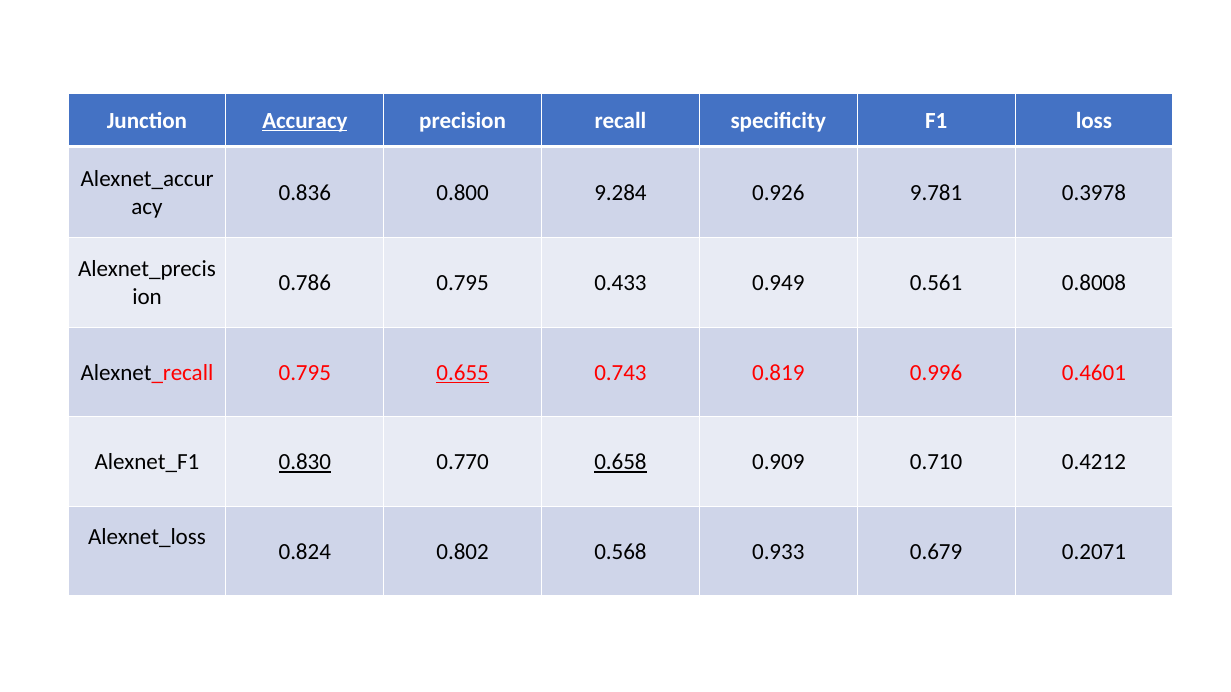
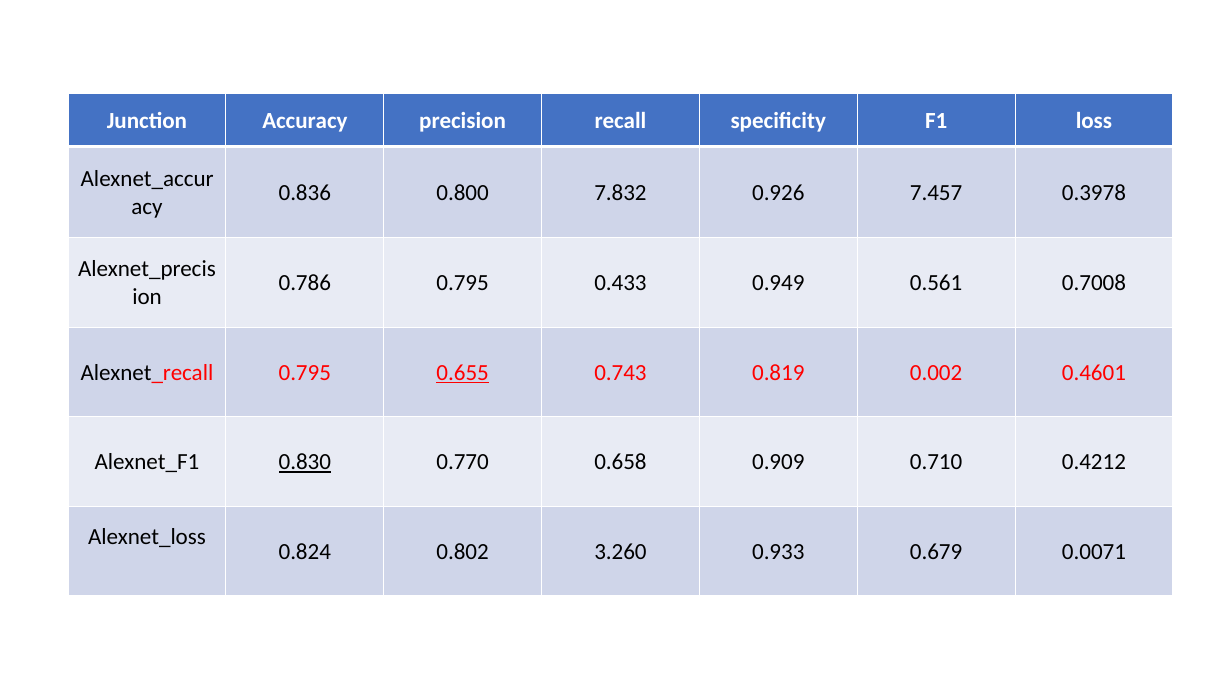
Accuracy underline: present -> none
9.284: 9.284 -> 7.832
9.781: 9.781 -> 7.457
0.8008: 0.8008 -> 0.7008
0.996: 0.996 -> 0.002
0.658 underline: present -> none
0.568: 0.568 -> 3.260
0.2071: 0.2071 -> 0.0071
